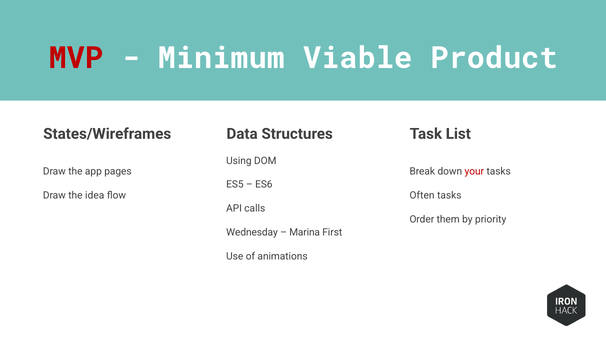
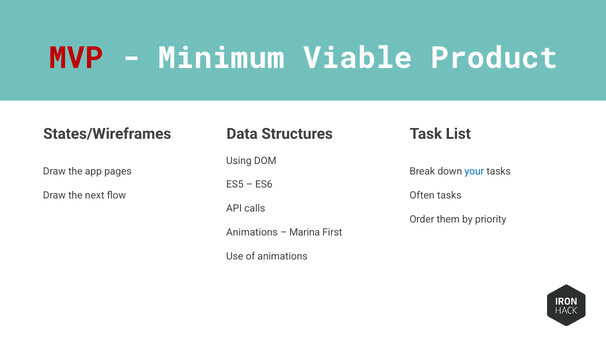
your colour: red -> blue
idea: idea -> next
Wednesday at (252, 232): Wednesday -> Animations
